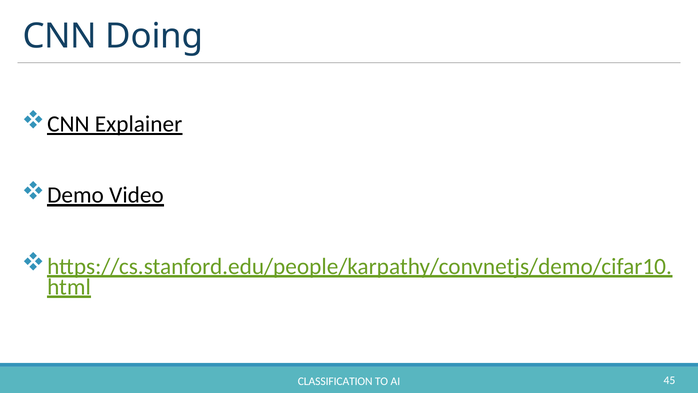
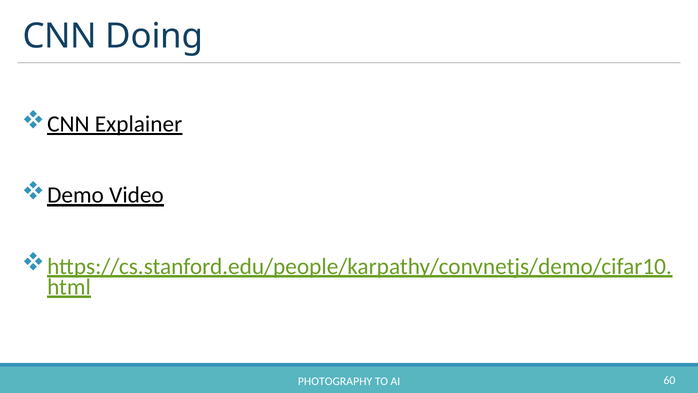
CLASSIFICATION: CLASSIFICATION -> PHOTOGRAPHY
45: 45 -> 60
